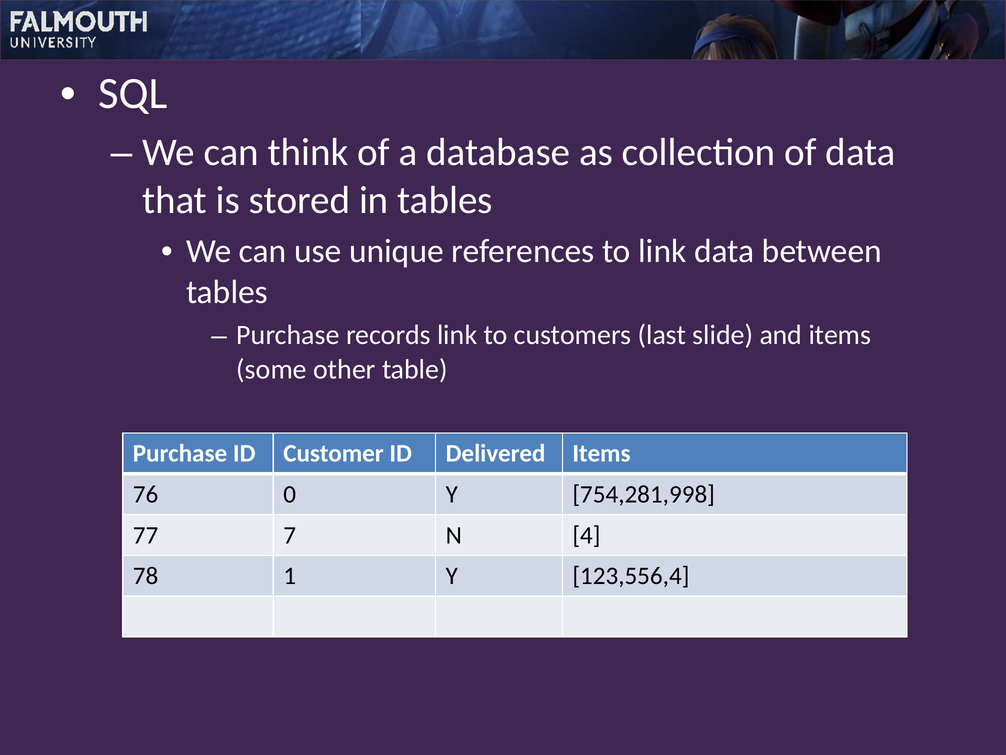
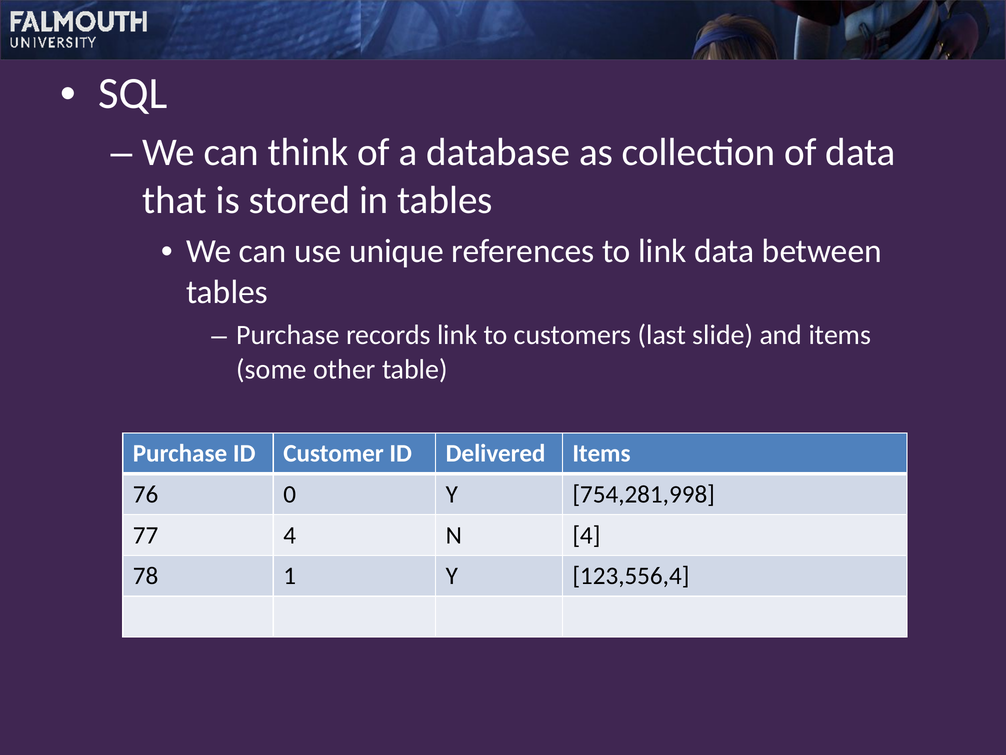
77 7: 7 -> 4
